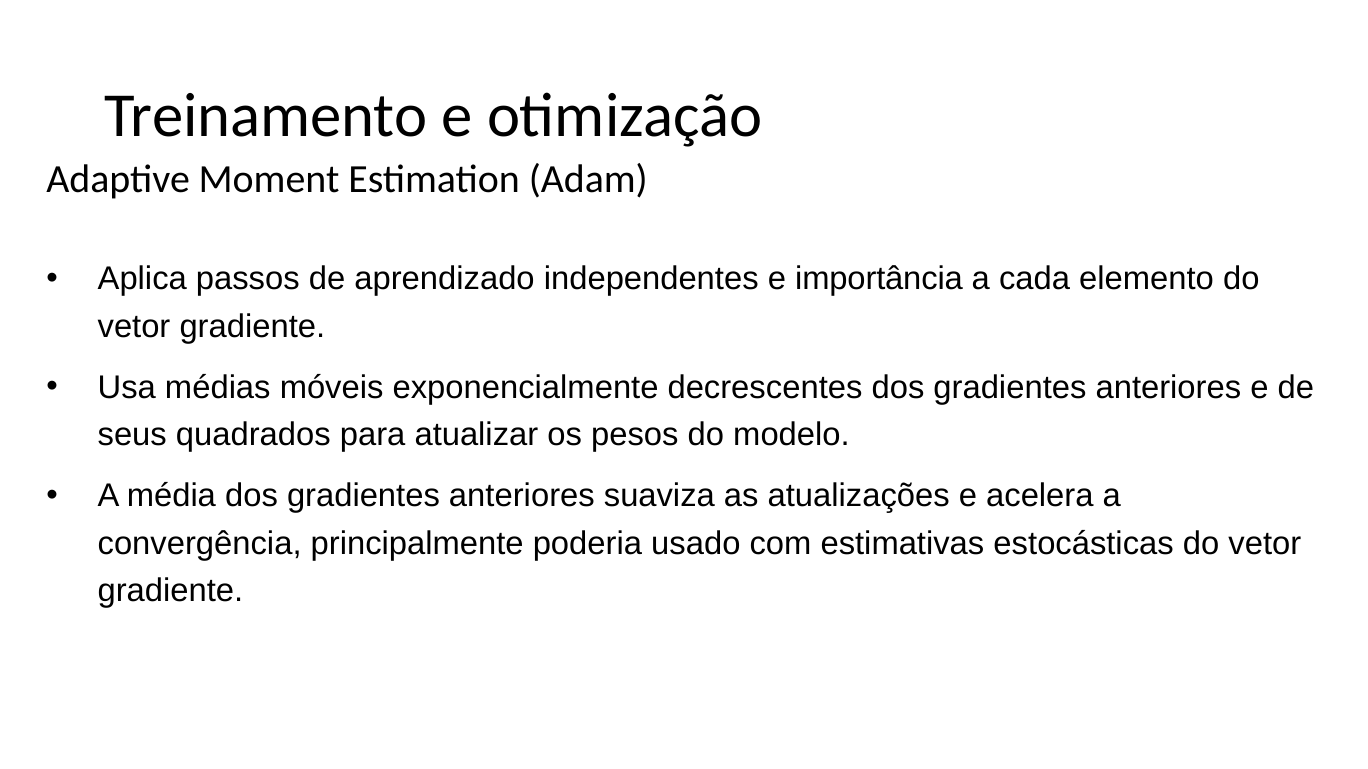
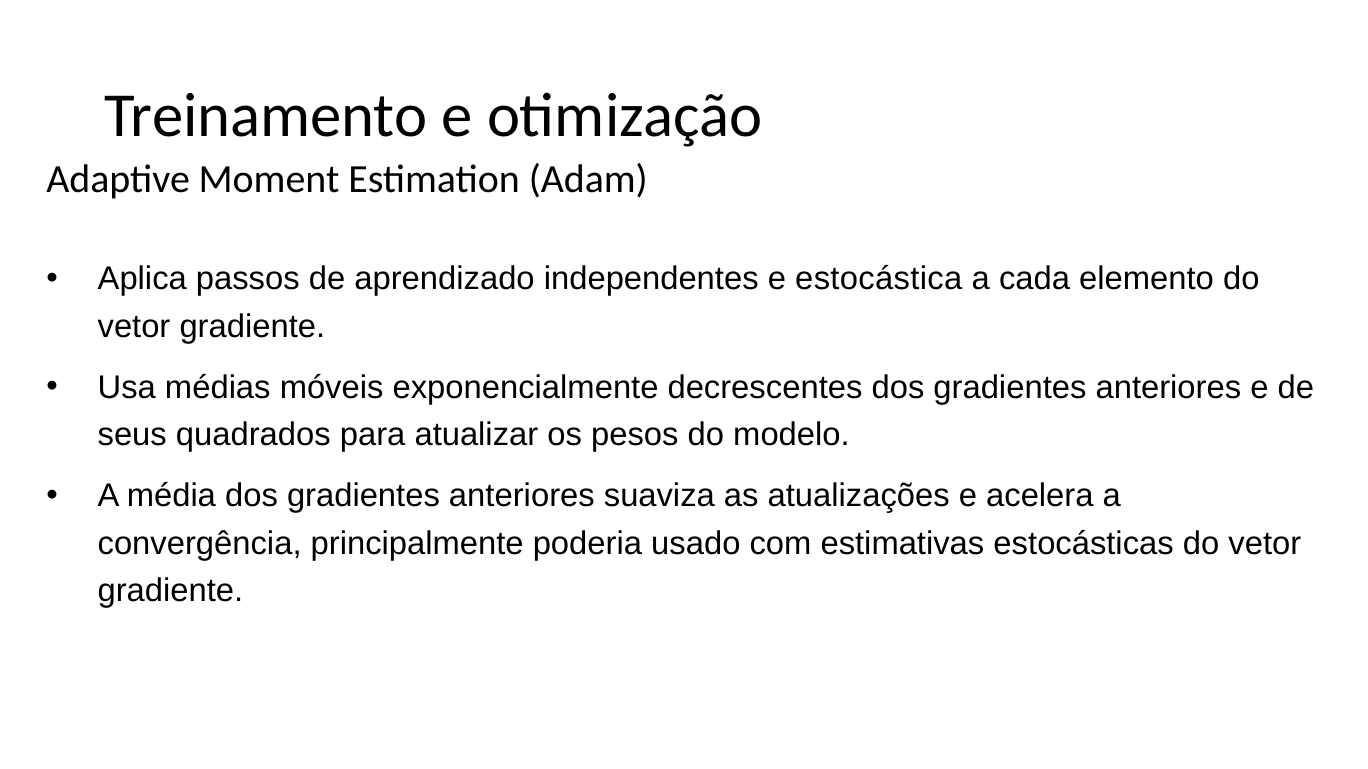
importância: importância -> estocástica
